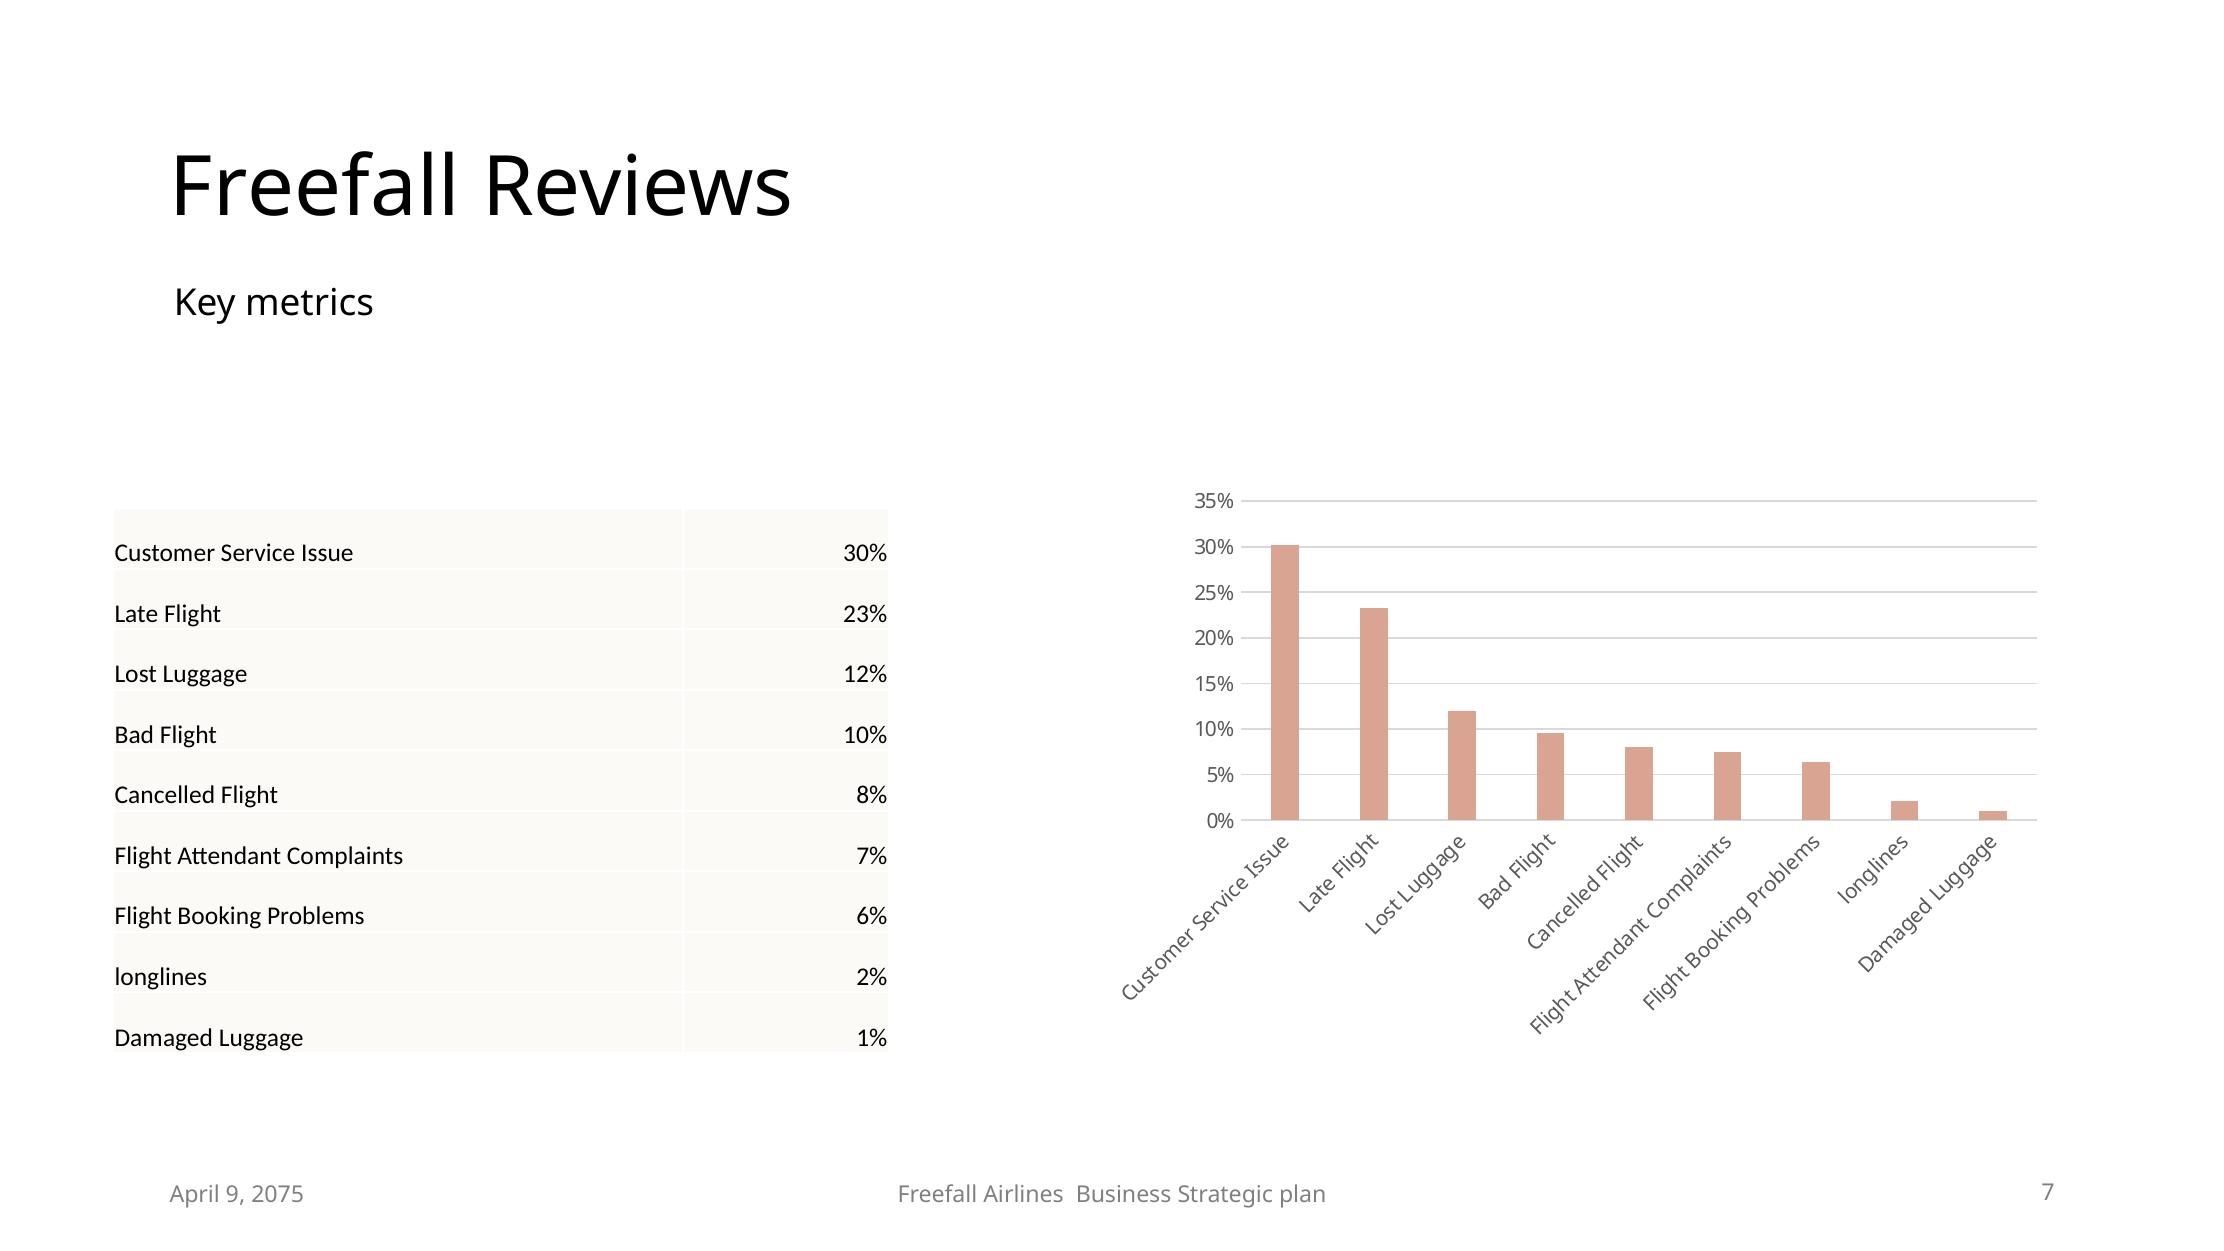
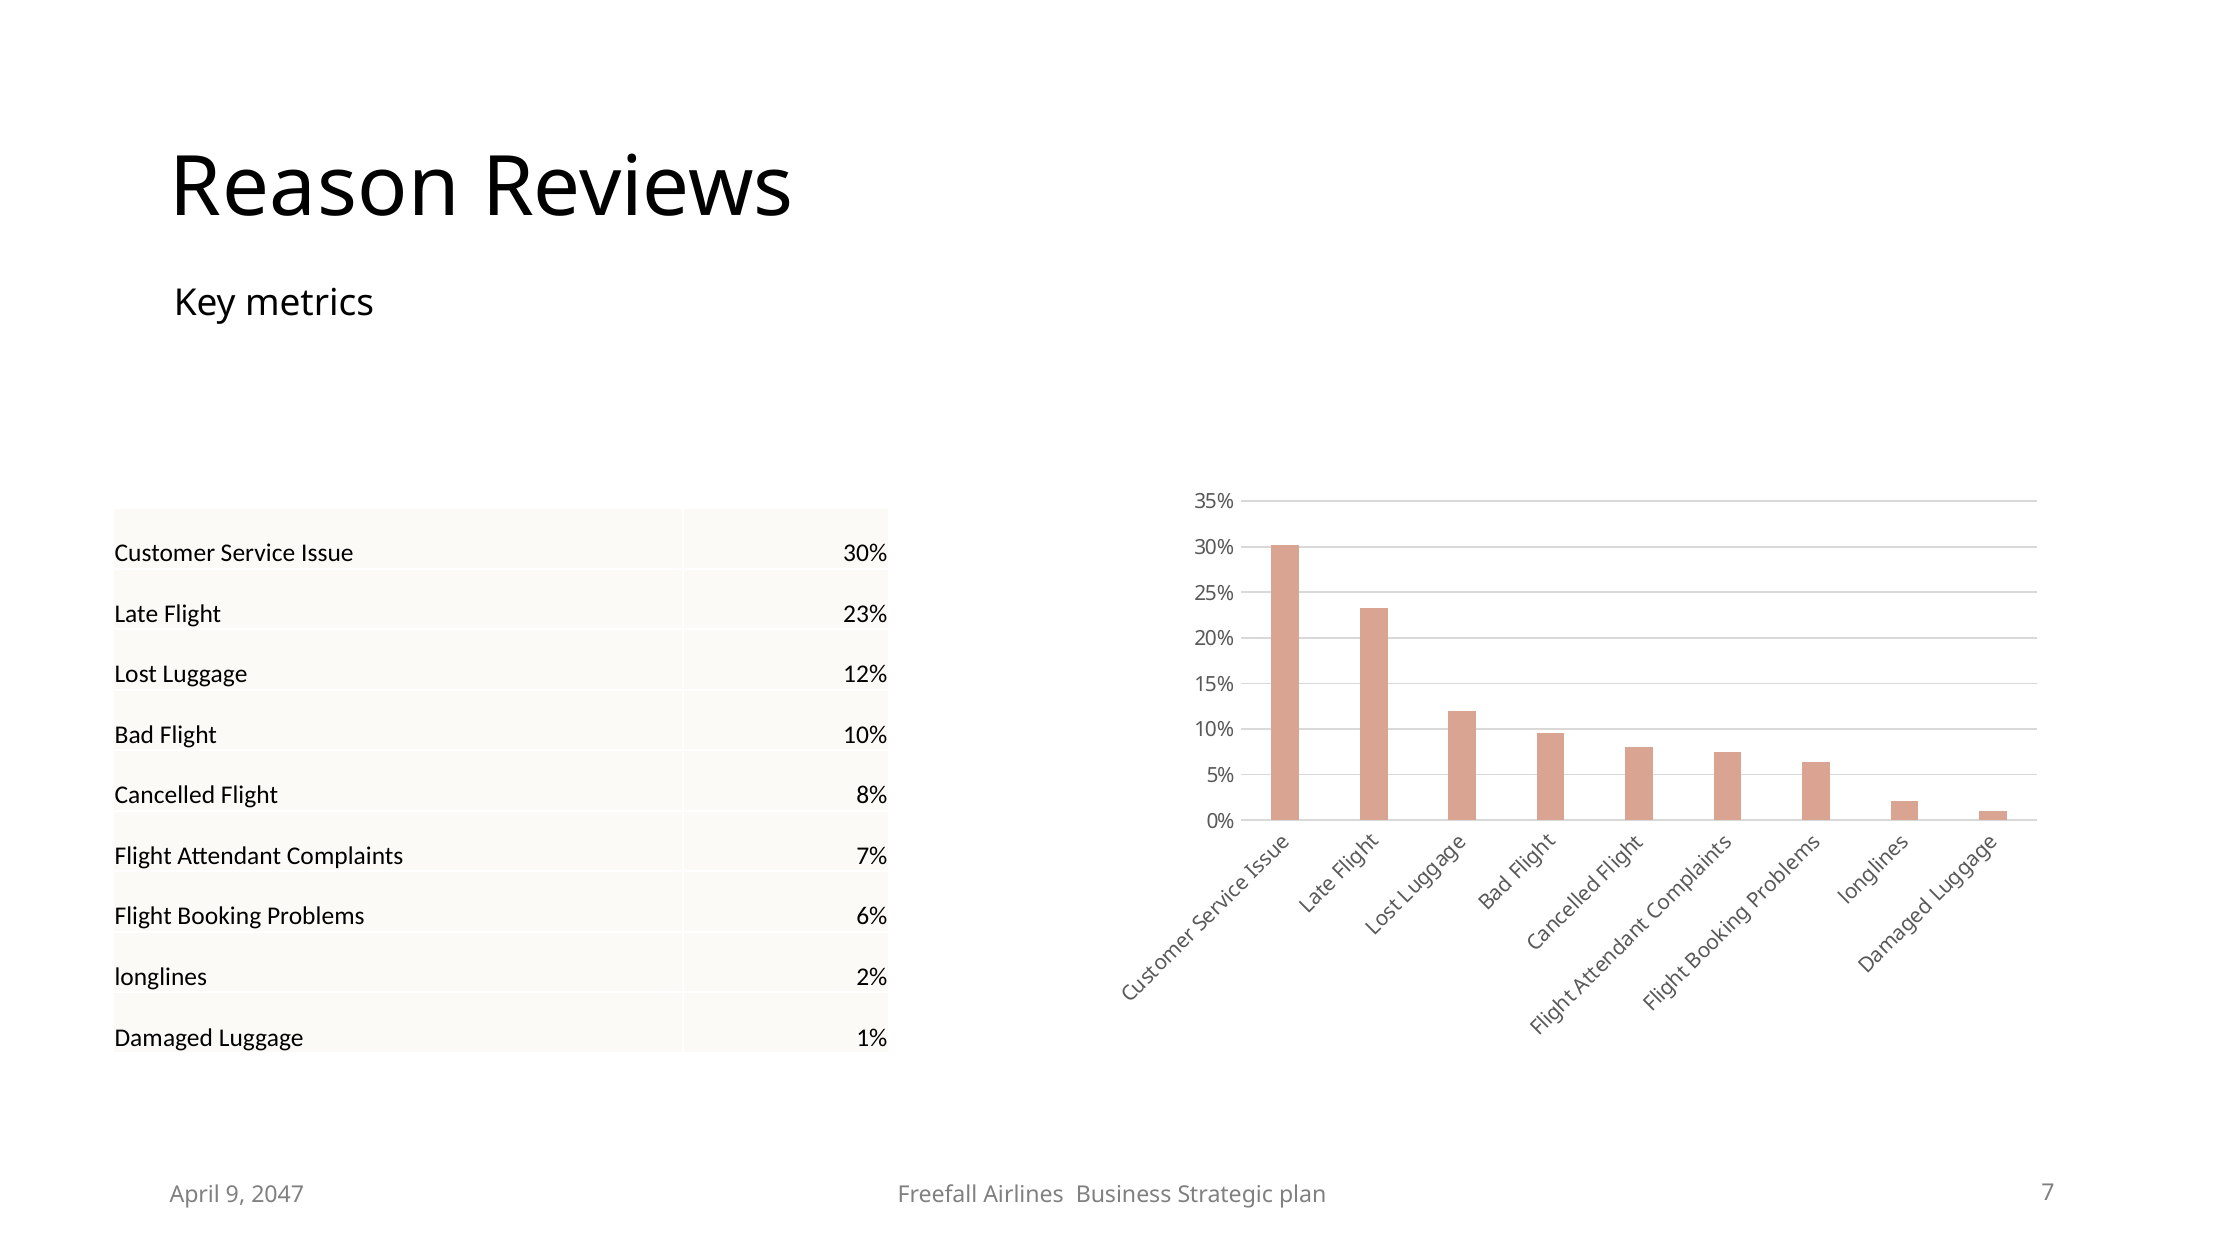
Freefall at (315, 188): Freefall -> Reason
2075: 2075 -> 2047
